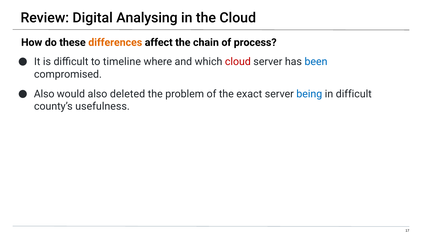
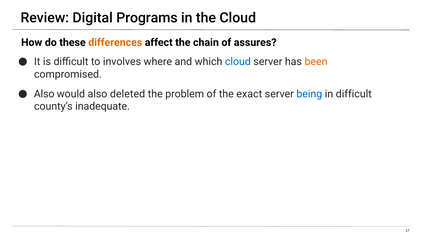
Analysing: Analysing -> Programs
process: process -> assures
timeline: timeline -> involves
cloud at (238, 62) colour: red -> blue
been colour: blue -> orange
usefulness: usefulness -> inadequate
